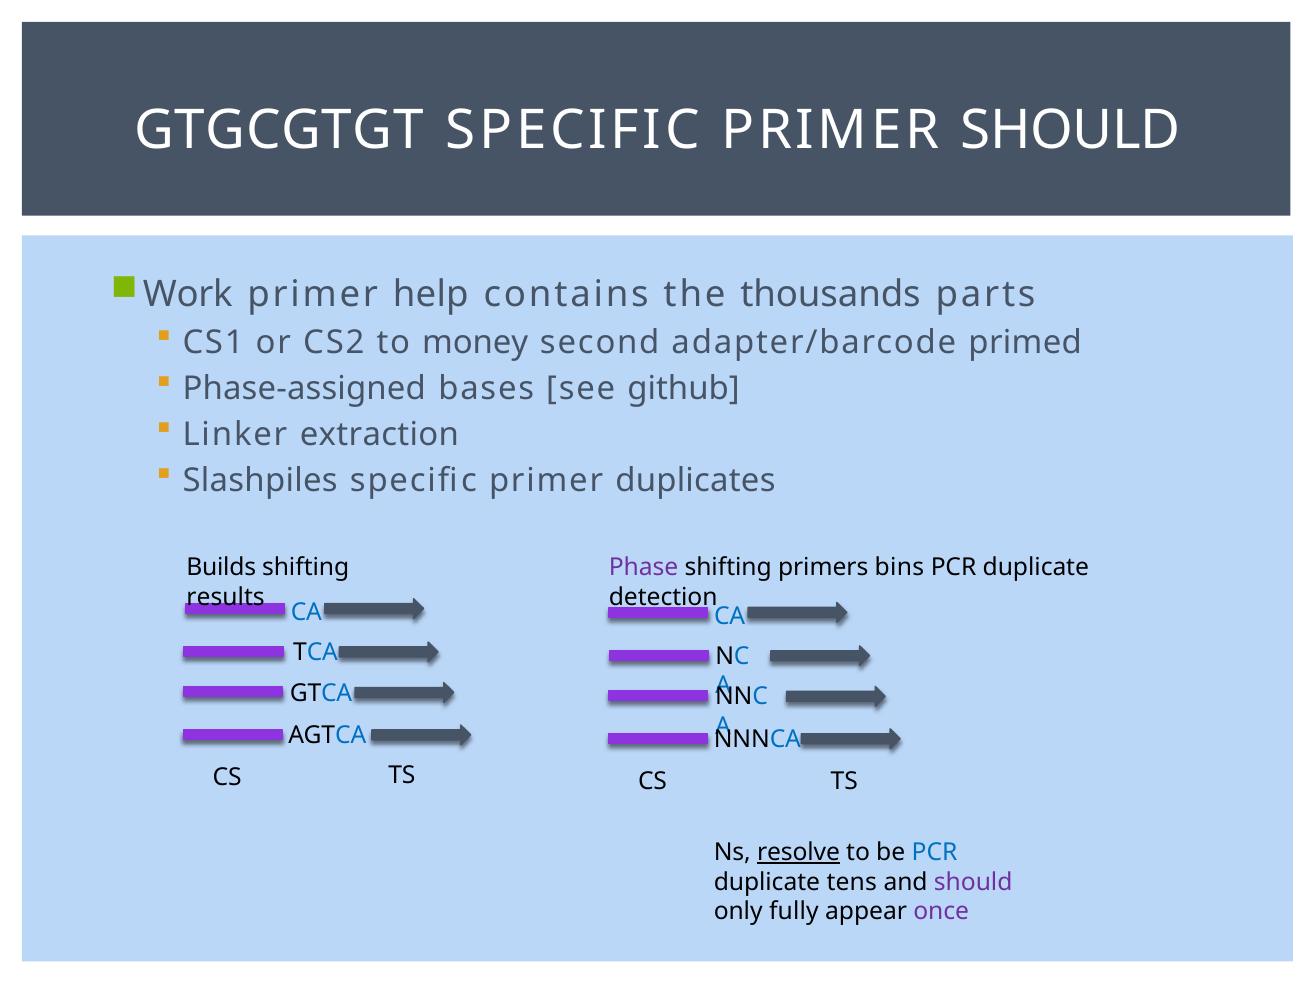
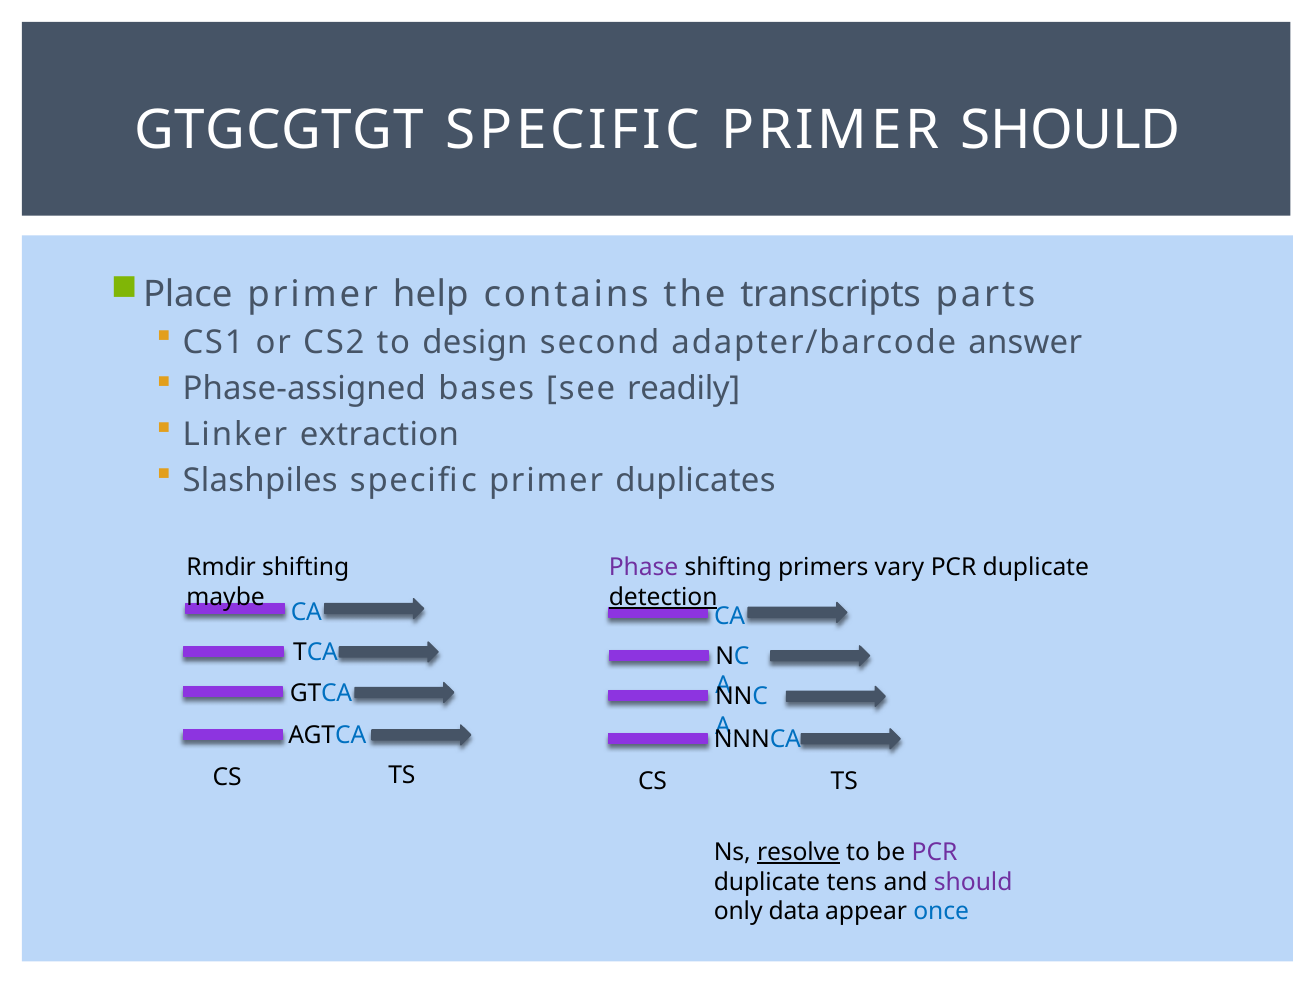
Work: Work -> Place
thousands: thousands -> transcripts
money: money -> design
primed: primed -> answer
github: github -> readily
Builds: Builds -> Rmdir
bins: bins -> vary
results: results -> maybe
detection underline: none -> present
PCR at (935, 852) colour: blue -> purple
fully: fully -> data
once colour: purple -> blue
